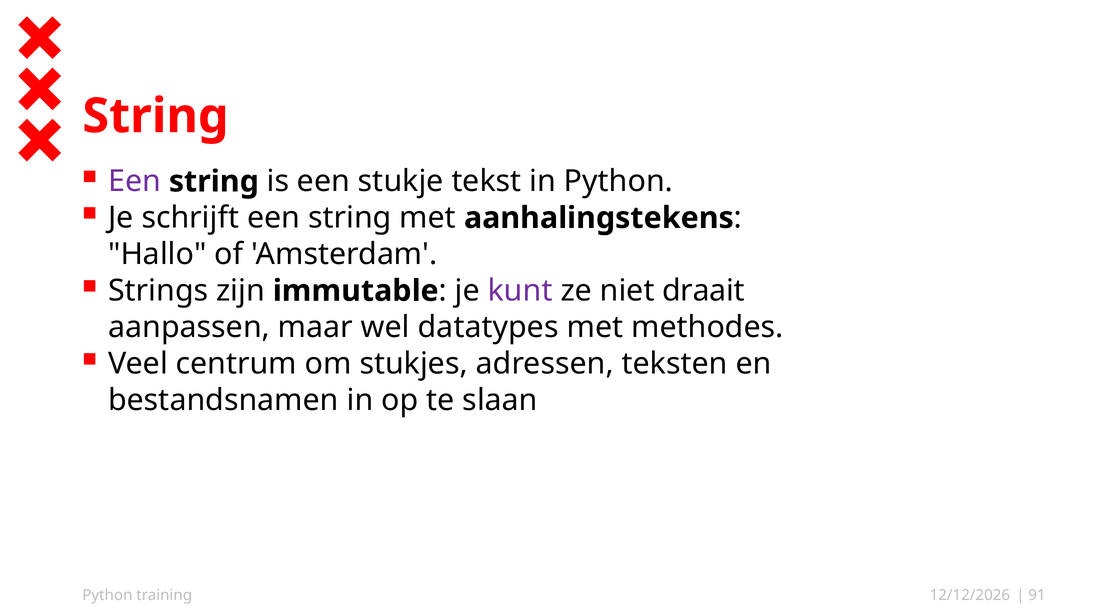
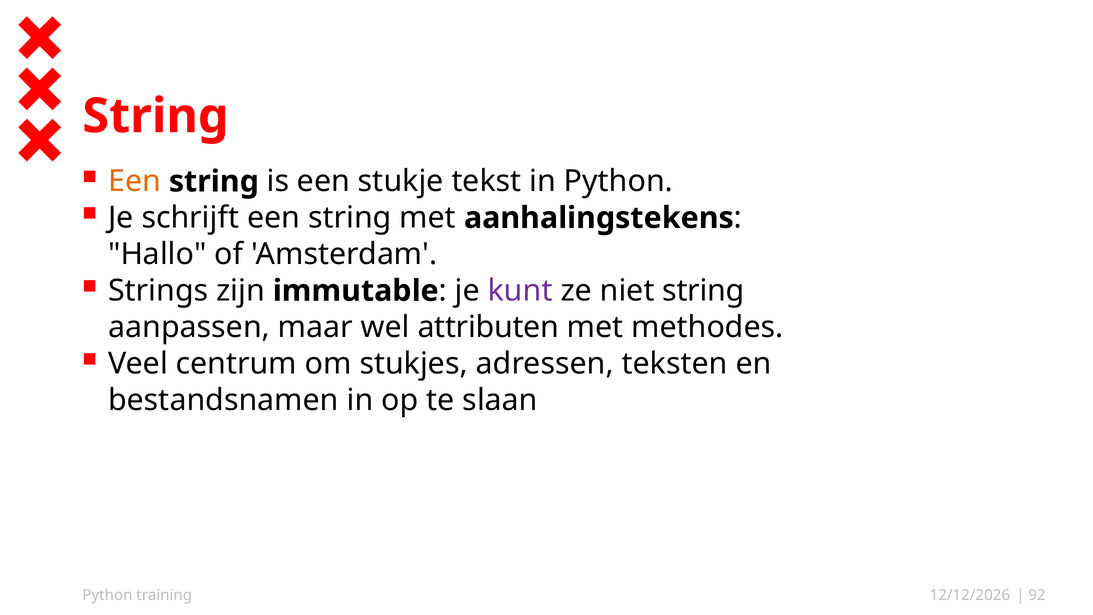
Een at (135, 181) colour: purple -> orange
niet draait: draait -> string
datatypes: datatypes -> attributen
91: 91 -> 92
